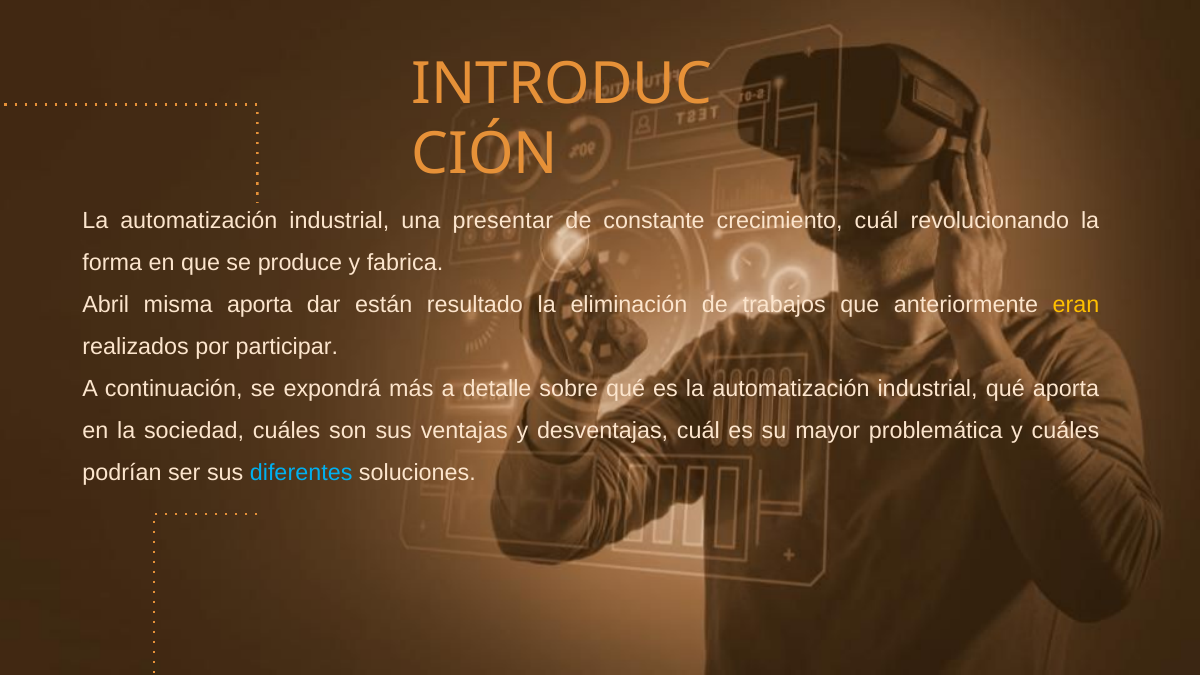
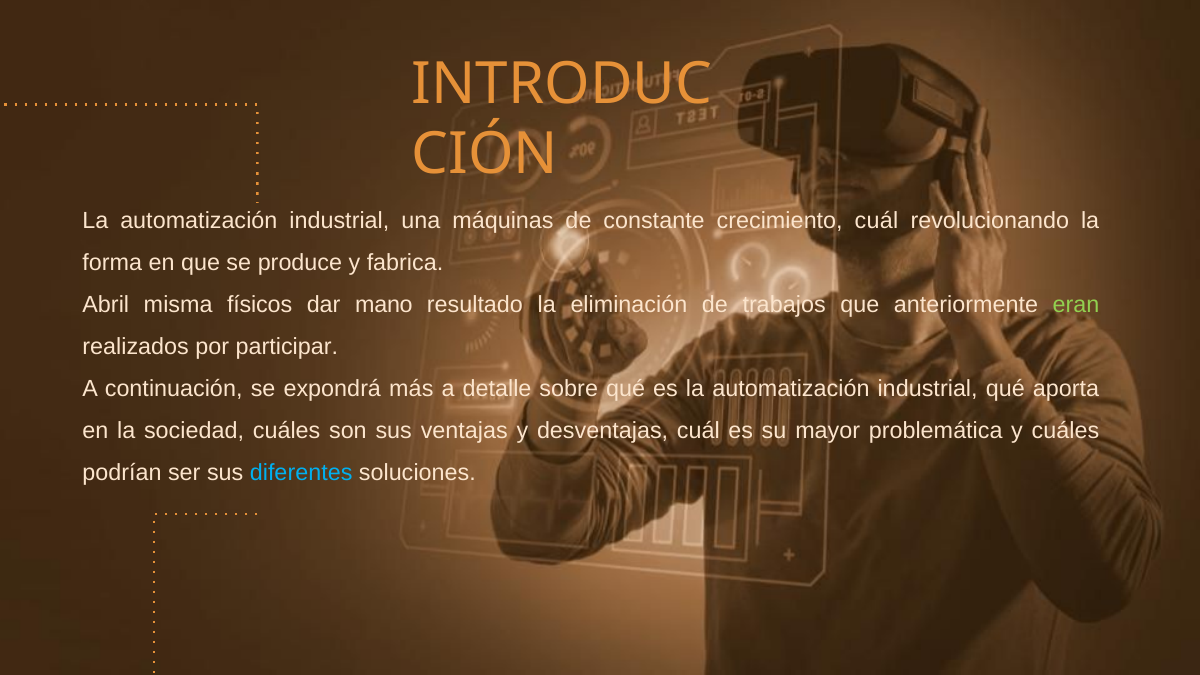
presentar: presentar -> máquinas
misma aporta: aporta -> físicos
están: están -> mano
eran colour: yellow -> light green
